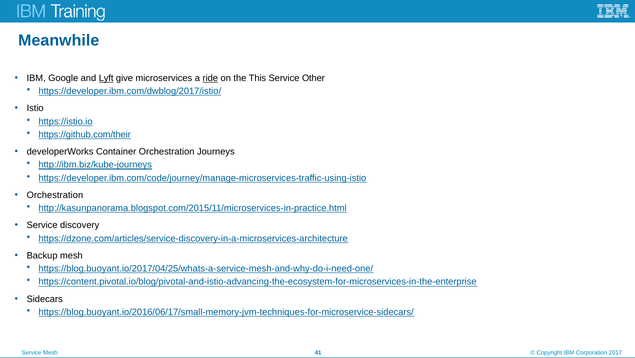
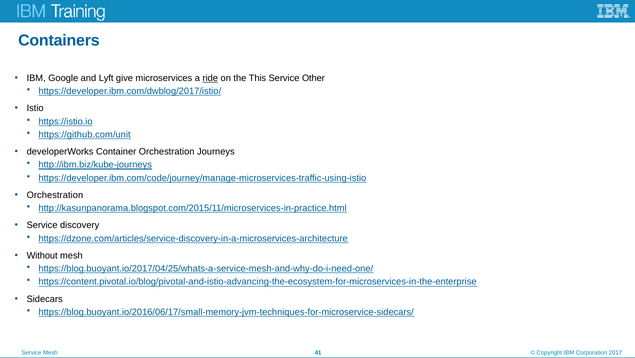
Meanwhile: Meanwhile -> Containers
Lyft underline: present -> none
https://github.com/their: https://github.com/their -> https://github.com/unit
Backup: Backup -> Without
